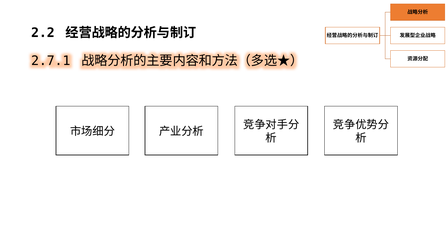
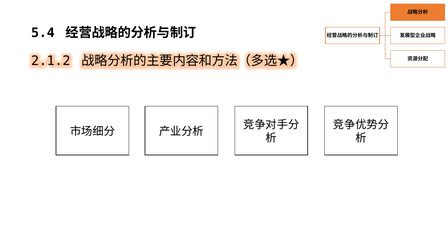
2.2: 2.2 -> 5.4
2.7.1: 2.7.1 -> 2.1.2
